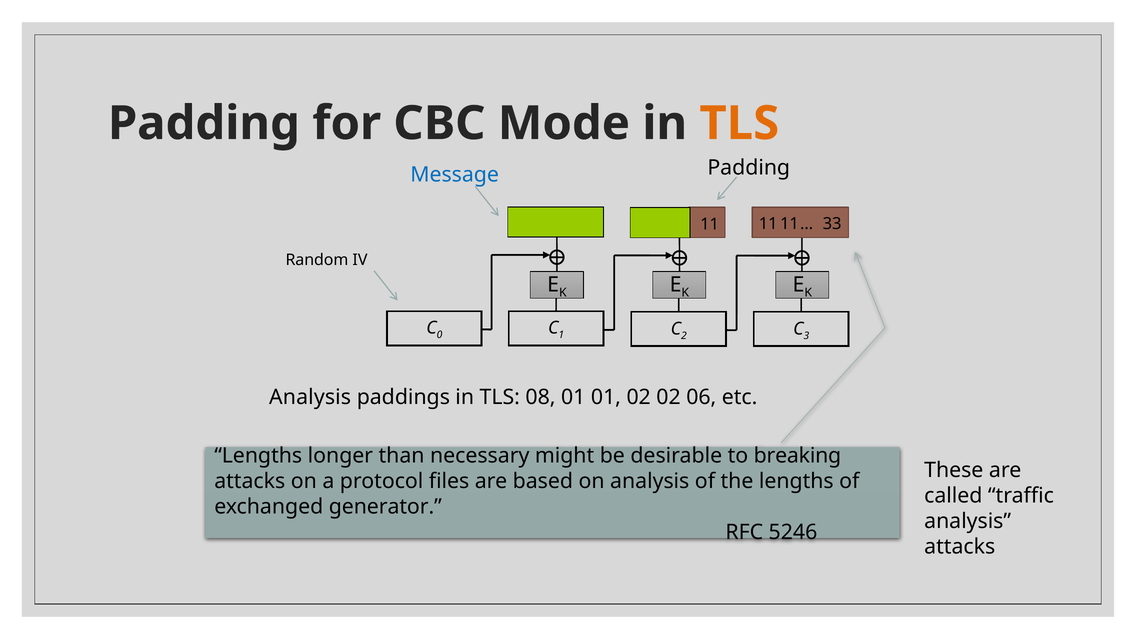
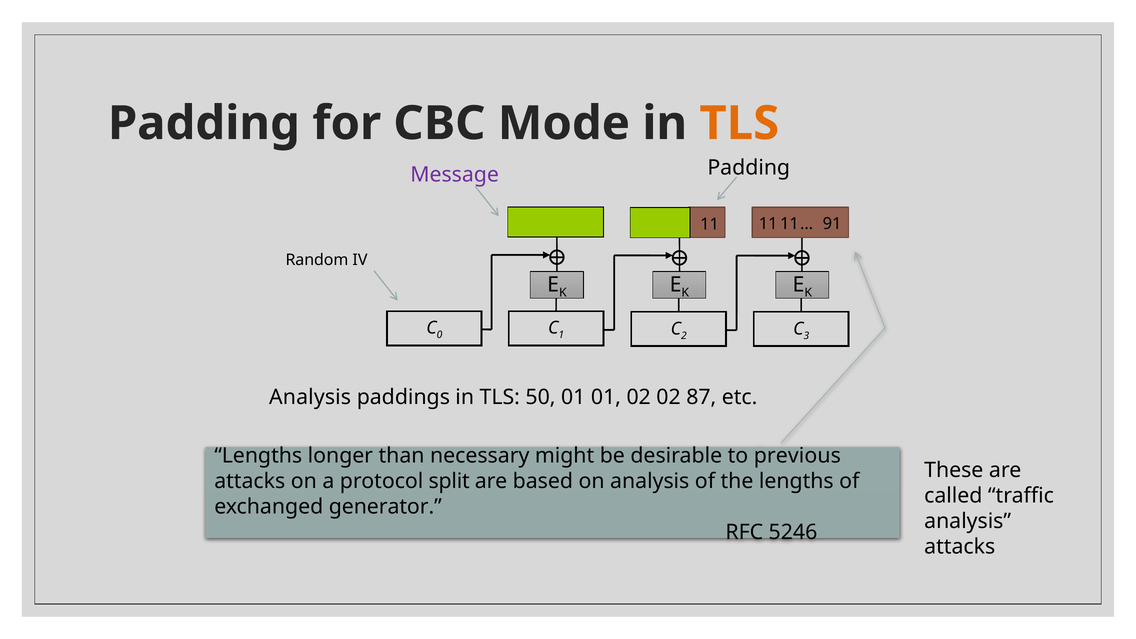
Message colour: blue -> purple
33: 33 -> 91
08: 08 -> 50
06: 06 -> 87
breaking: breaking -> previous
files: files -> split
